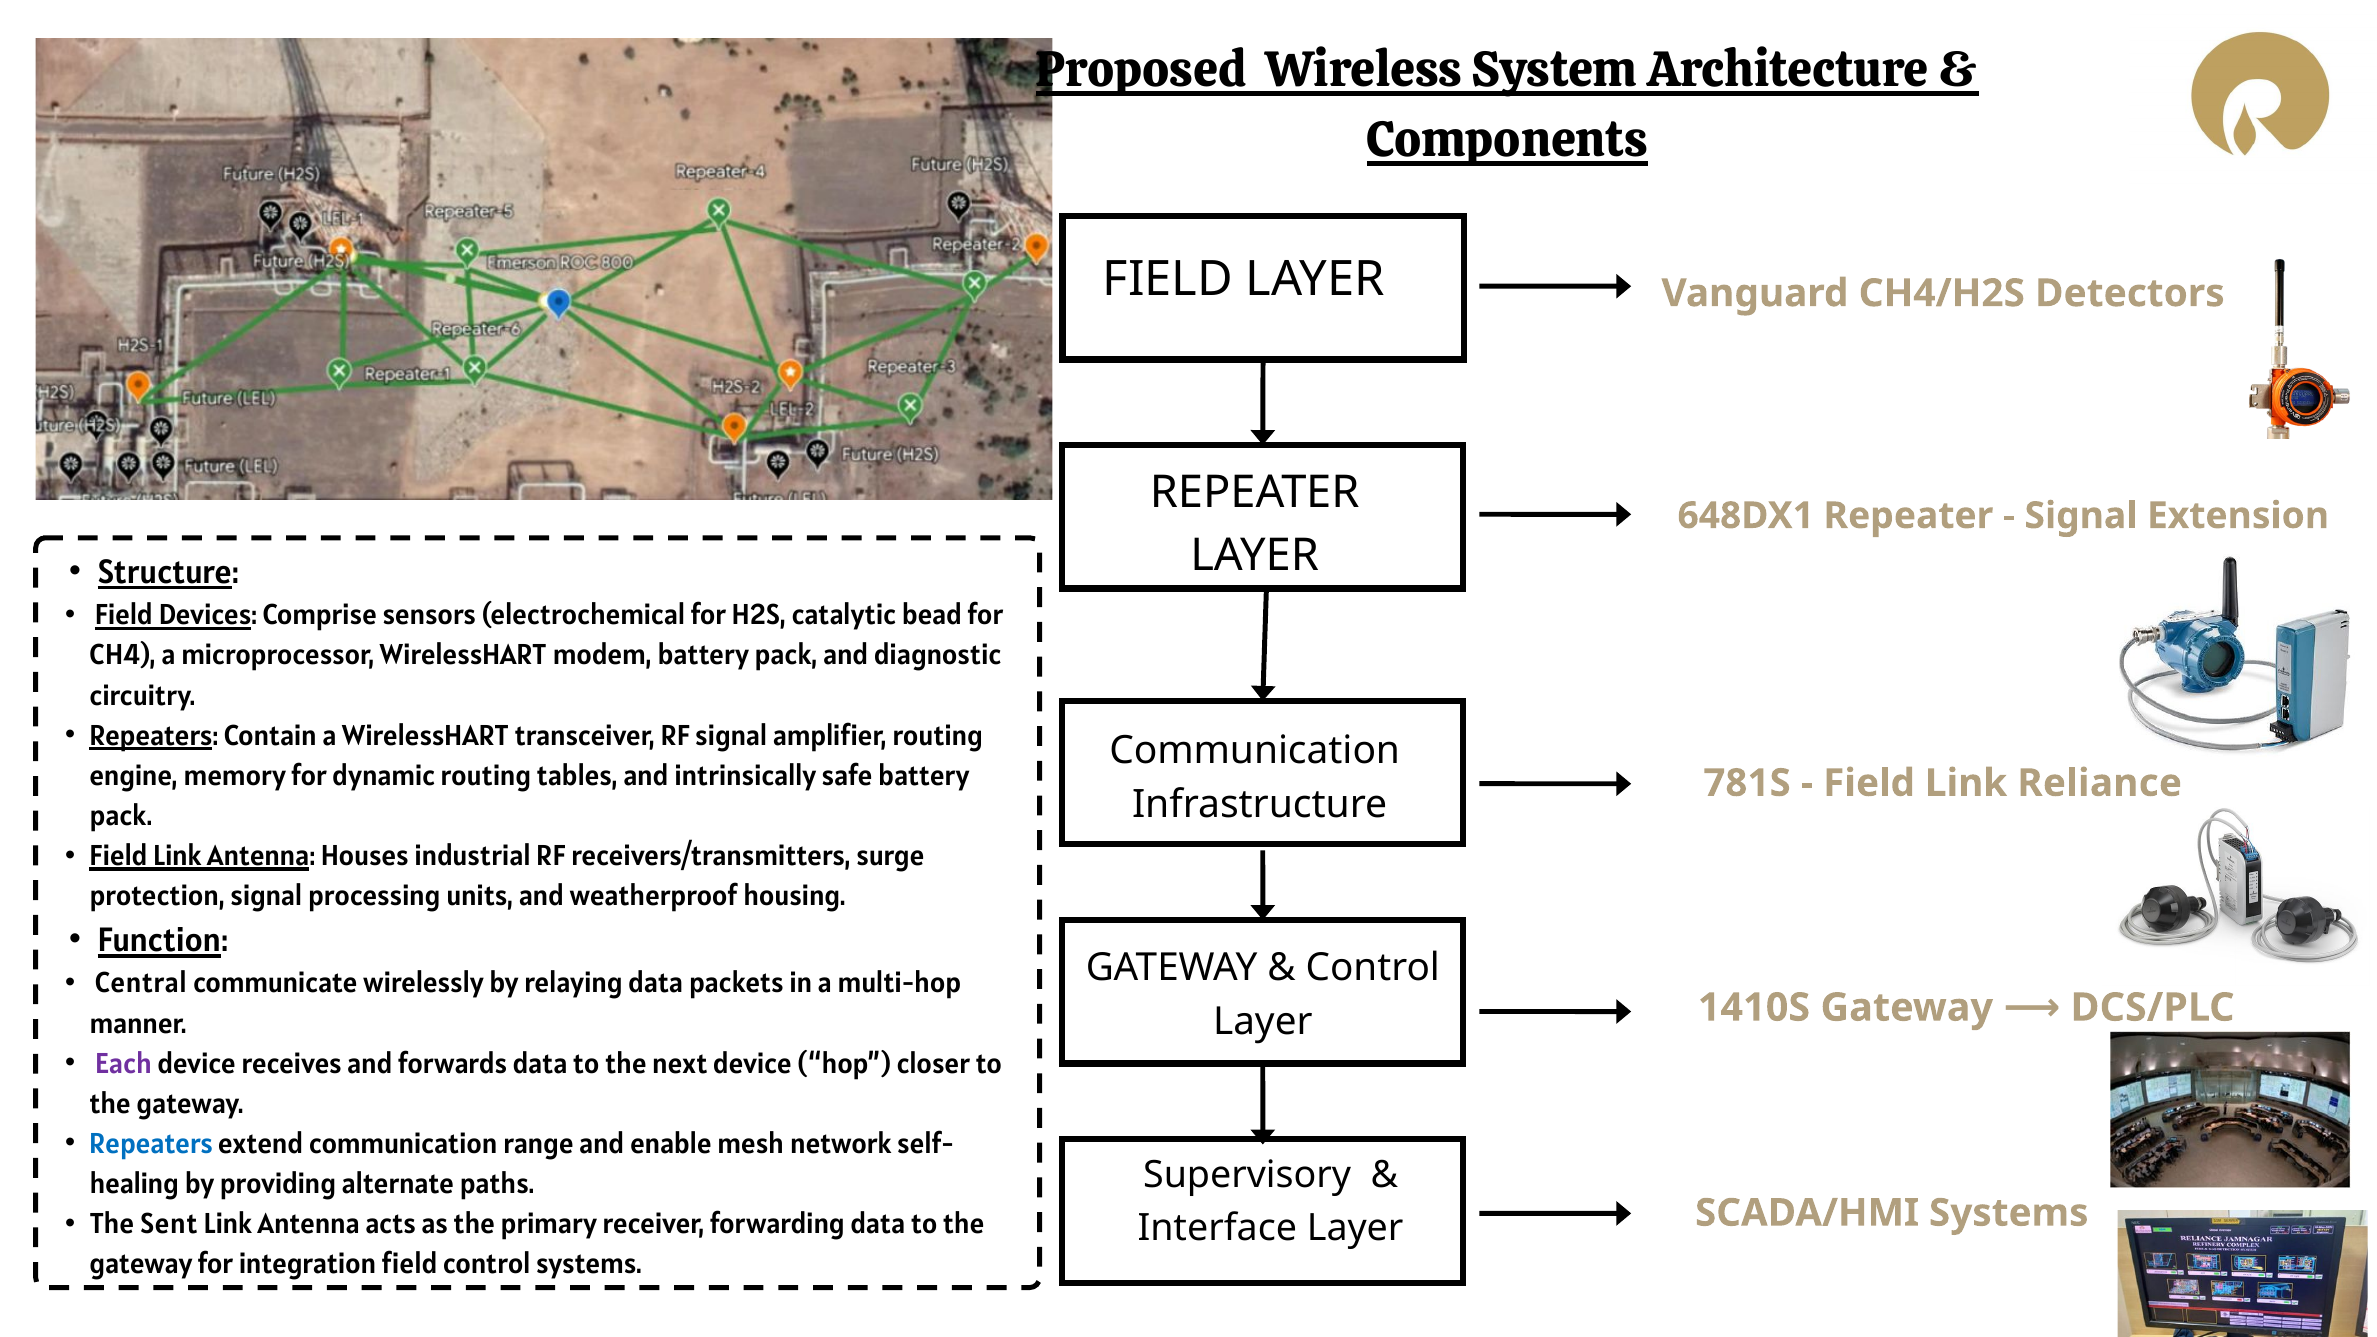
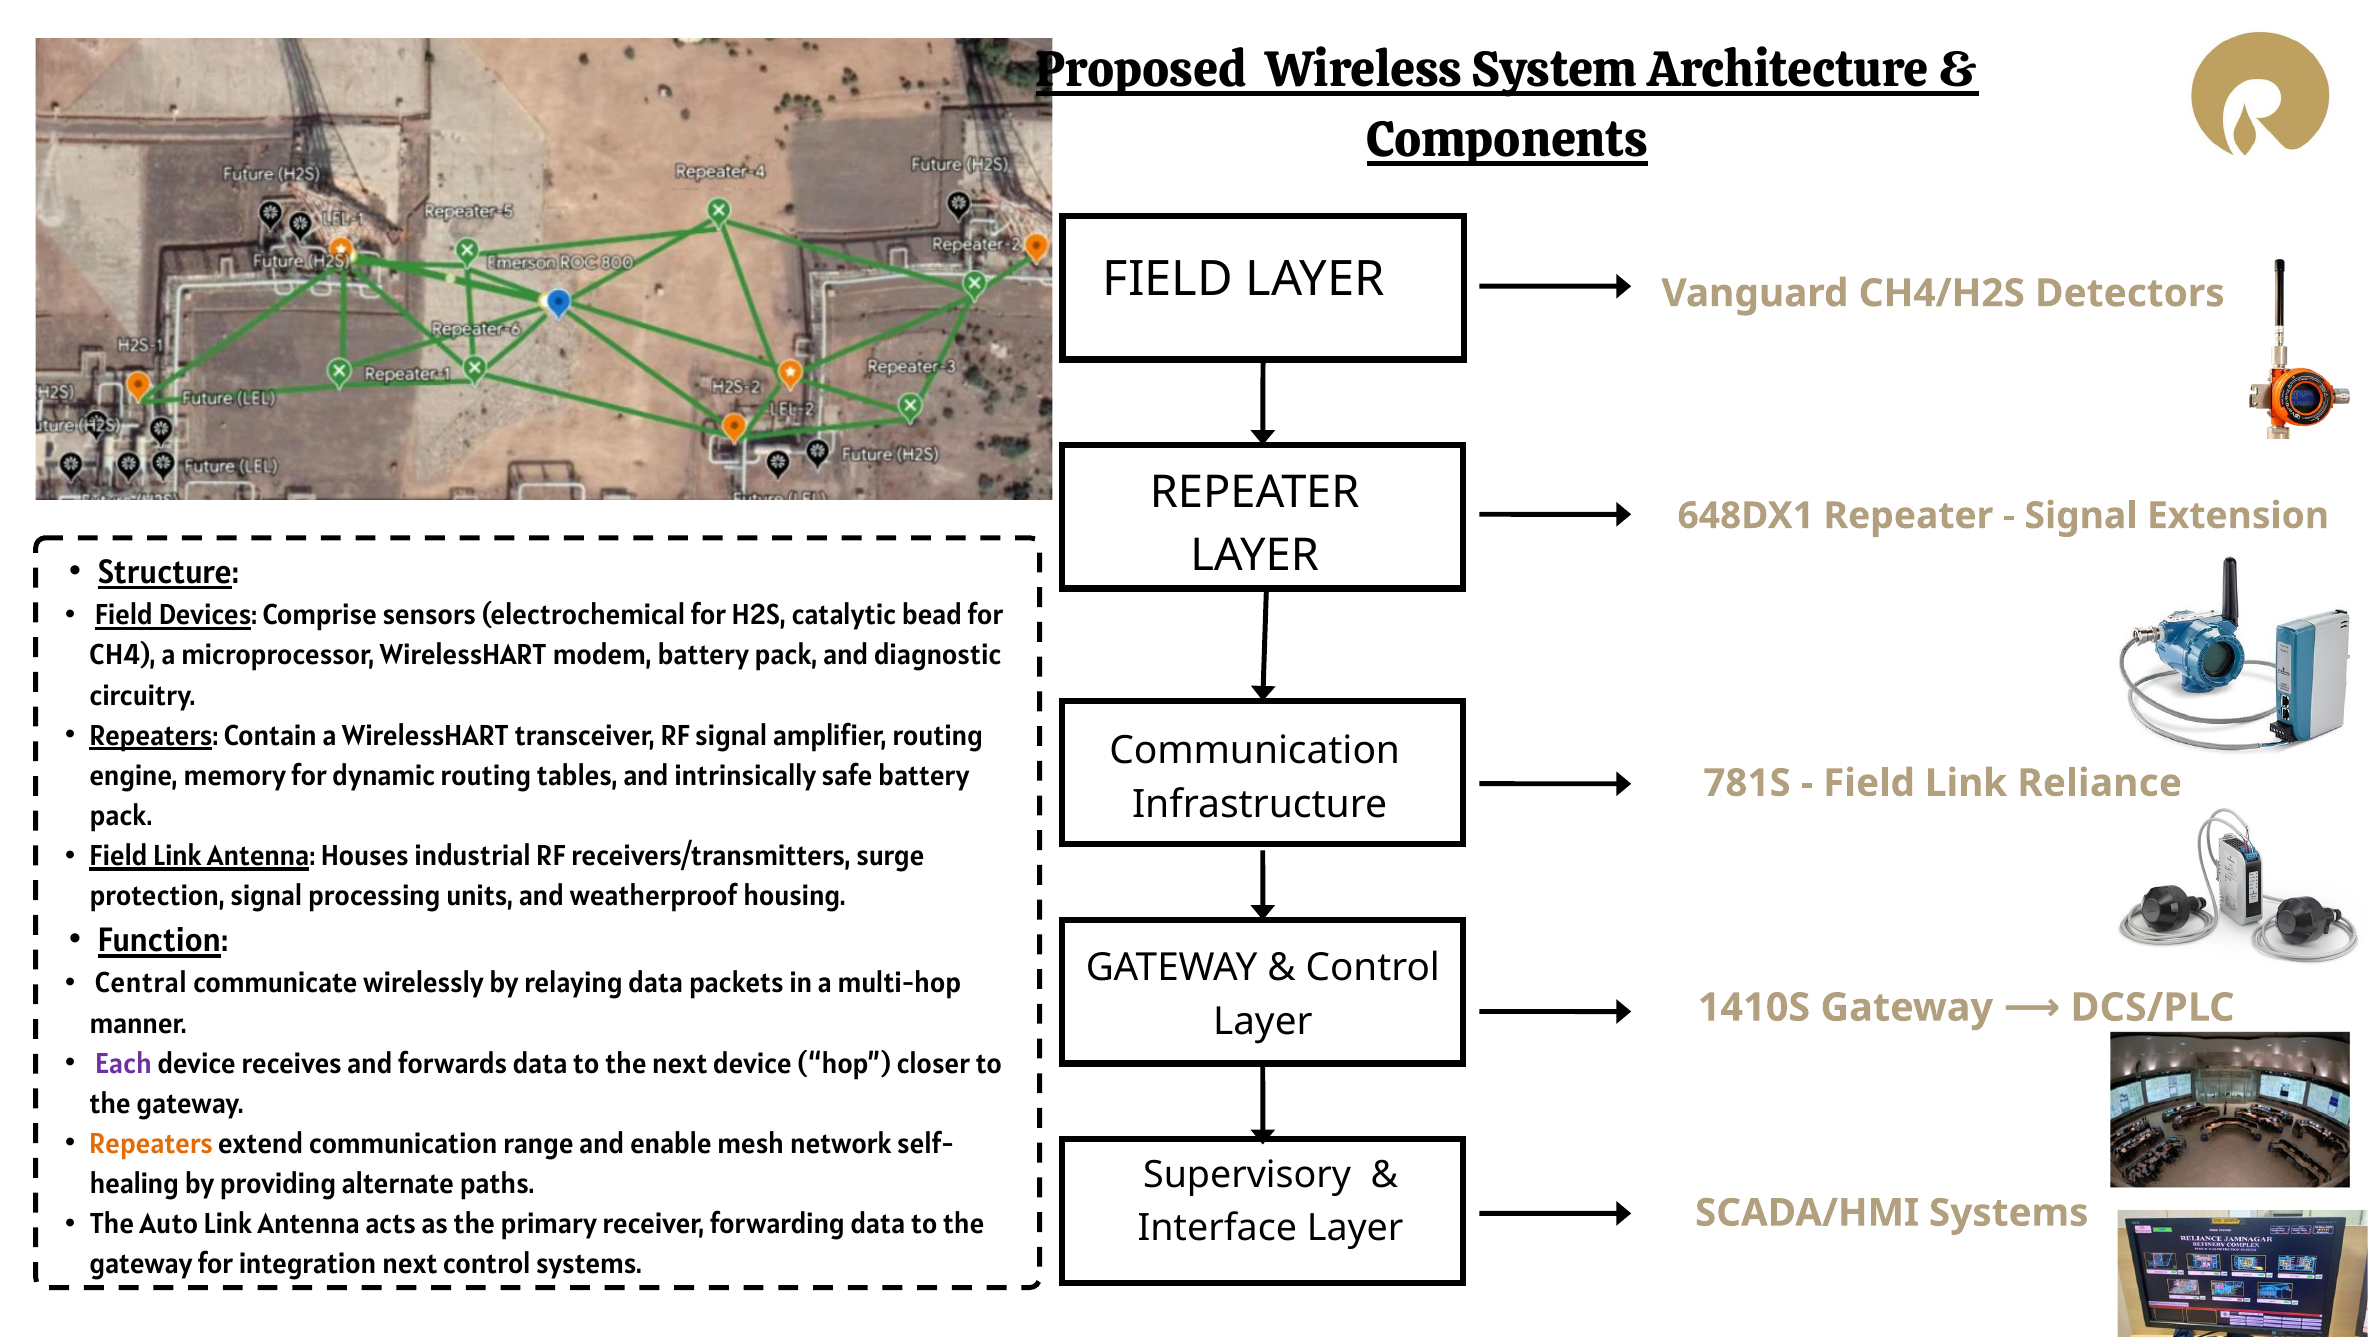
Repeaters at (151, 1144) colour: blue -> orange
Sent: Sent -> Auto
integration field: field -> next
